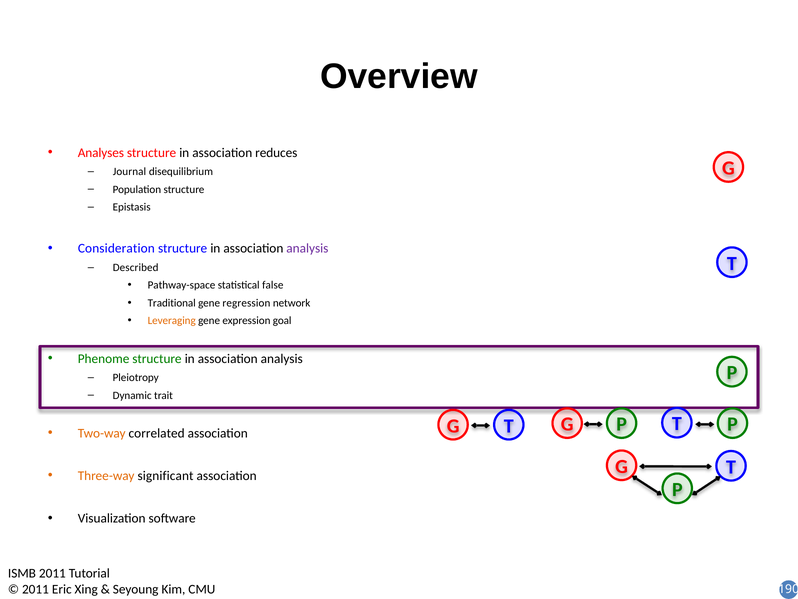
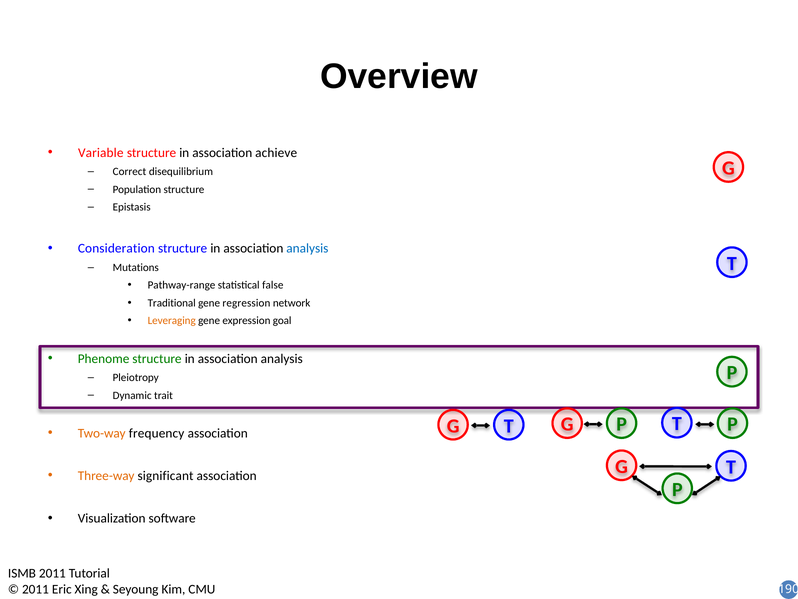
Analyses: Analyses -> Variable
reduces: reduces -> achieve
Journal: Journal -> Correct
analysis at (307, 248) colour: purple -> blue
Described: Described -> Mutations
Pathway-space: Pathway-space -> Pathway-range
correlated: correlated -> frequency
